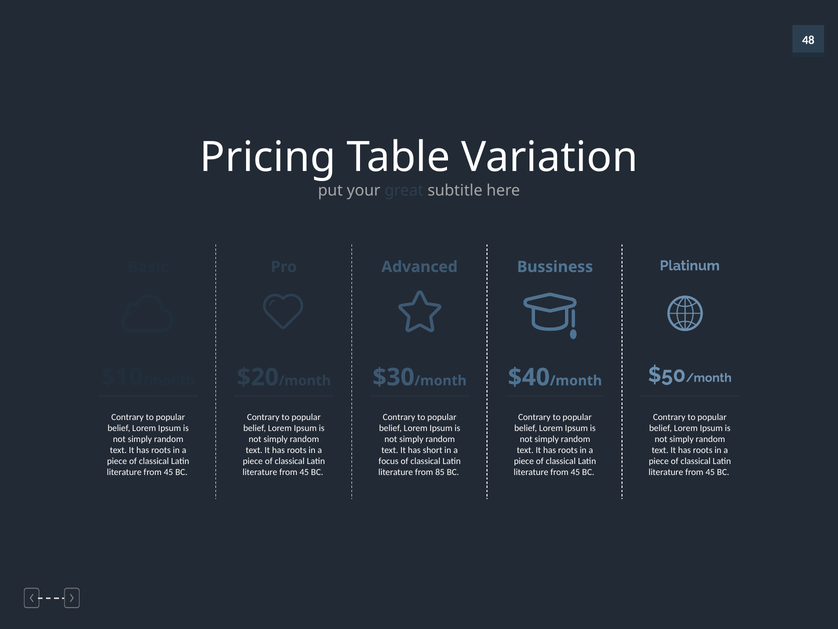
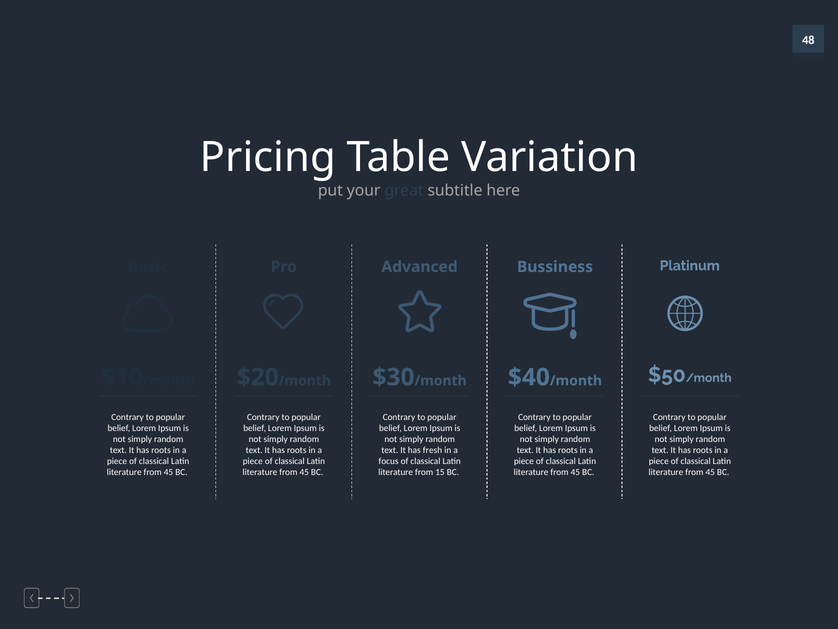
short: short -> fresh
85: 85 -> 15
